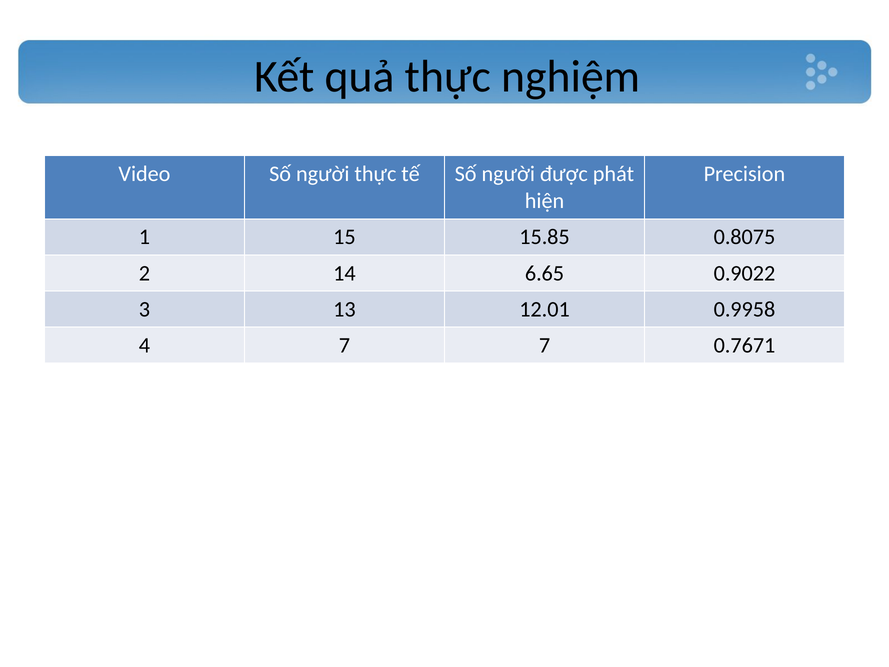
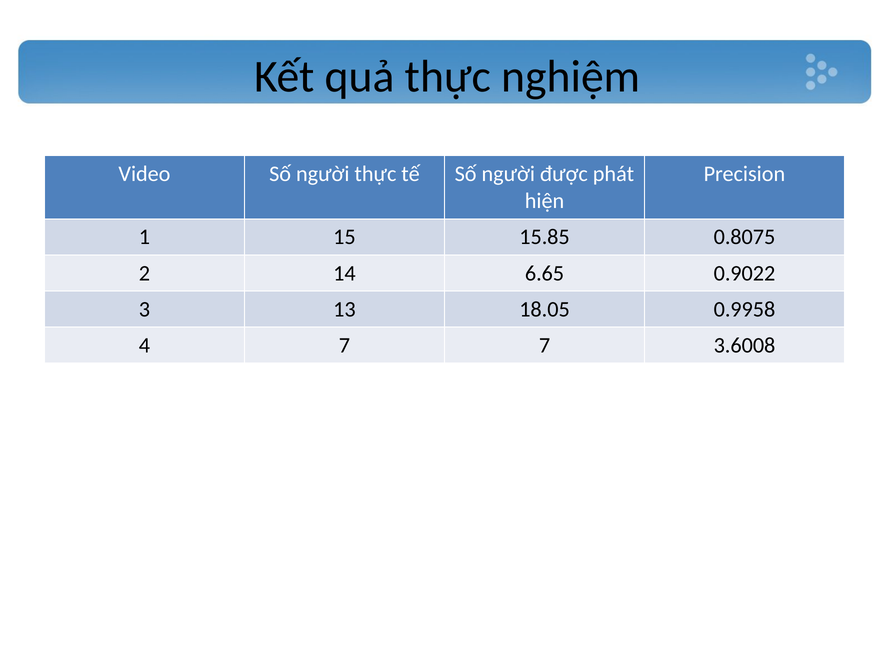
12.01: 12.01 -> 18.05
0.7671: 0.7671 -> 3.6008
